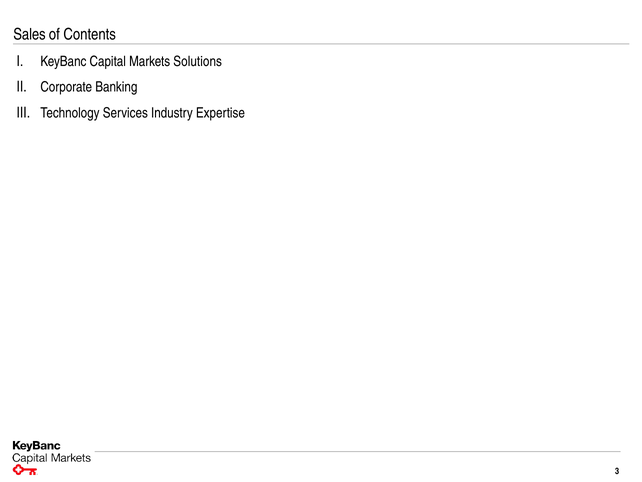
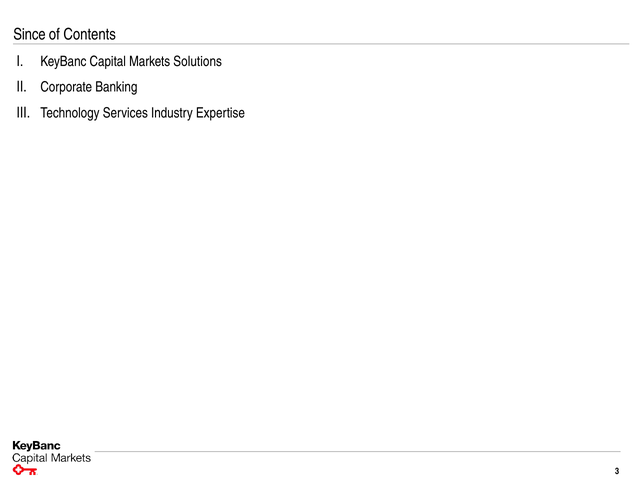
Sales: Sales -> Since
